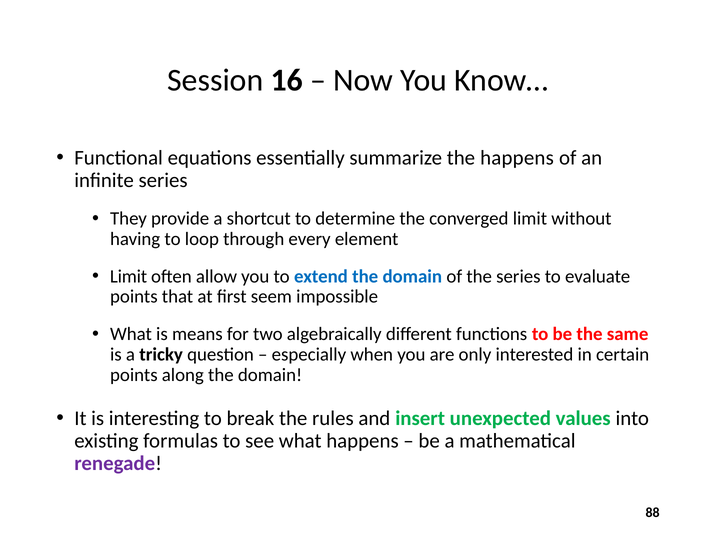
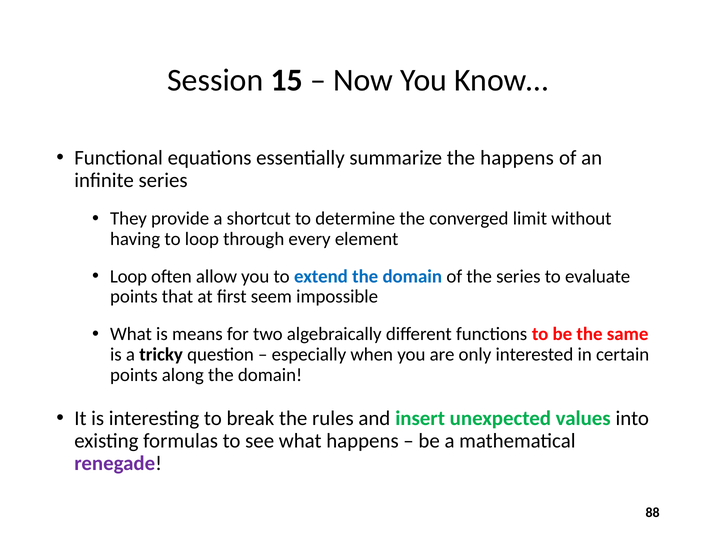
16: 16 -> 15
Limit at (129, 276): Limit -> Loop
